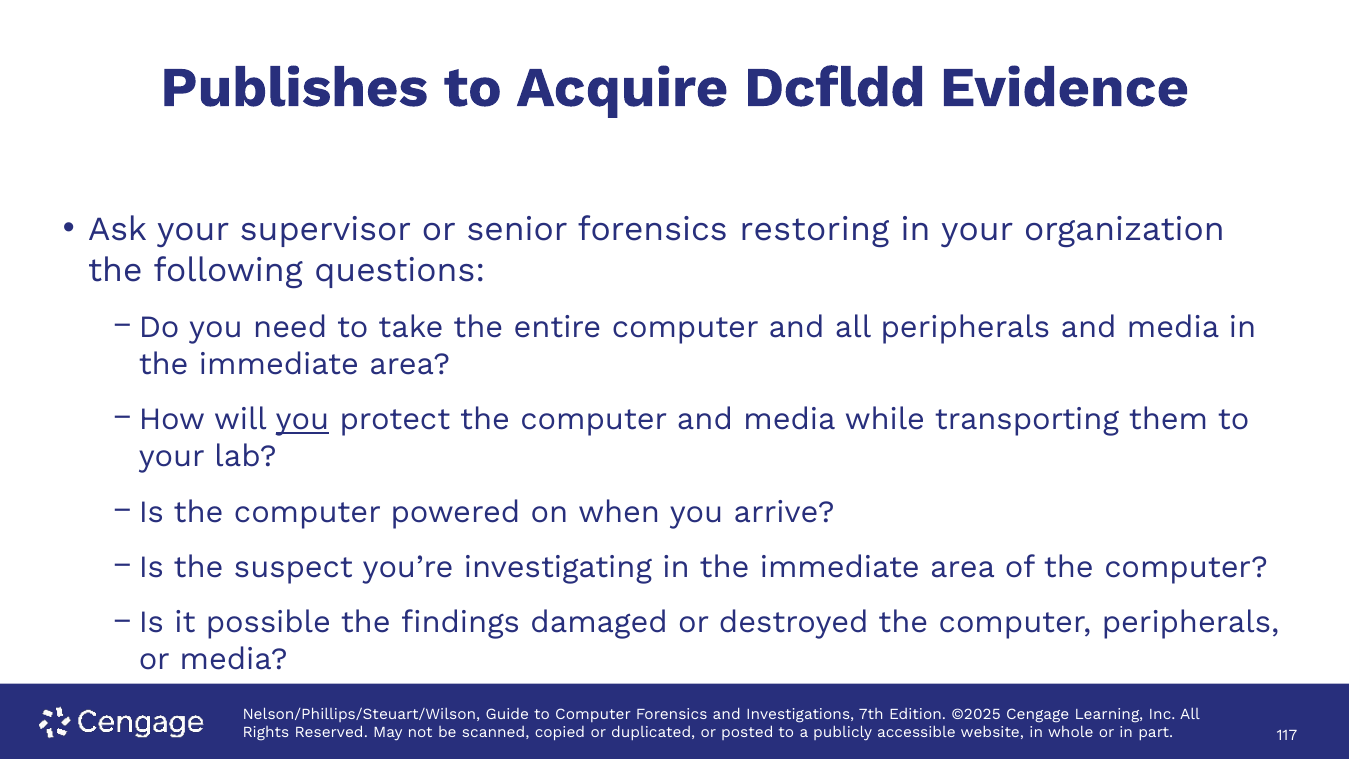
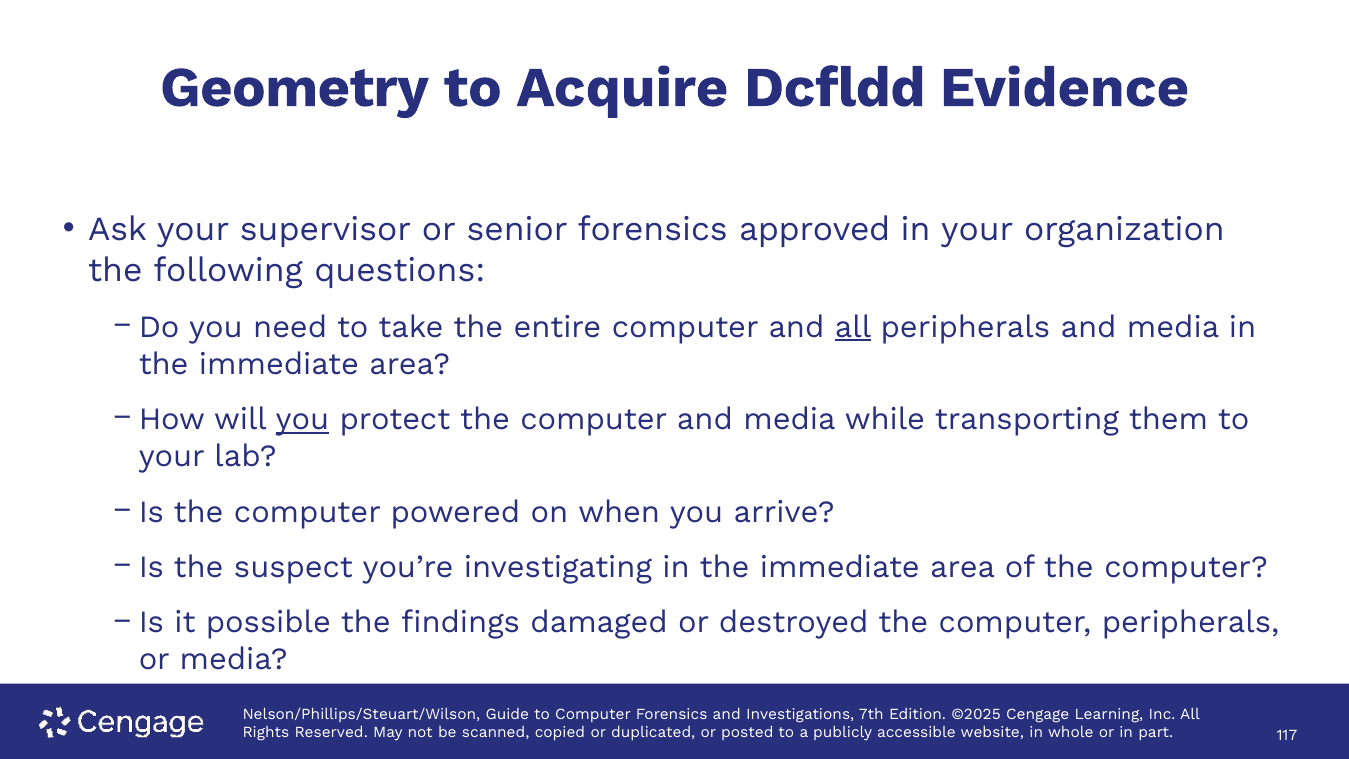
Publishes: Publishes -> Geometry
restoring: restoring -> approved
all at (853, 327) underline: none -> present
